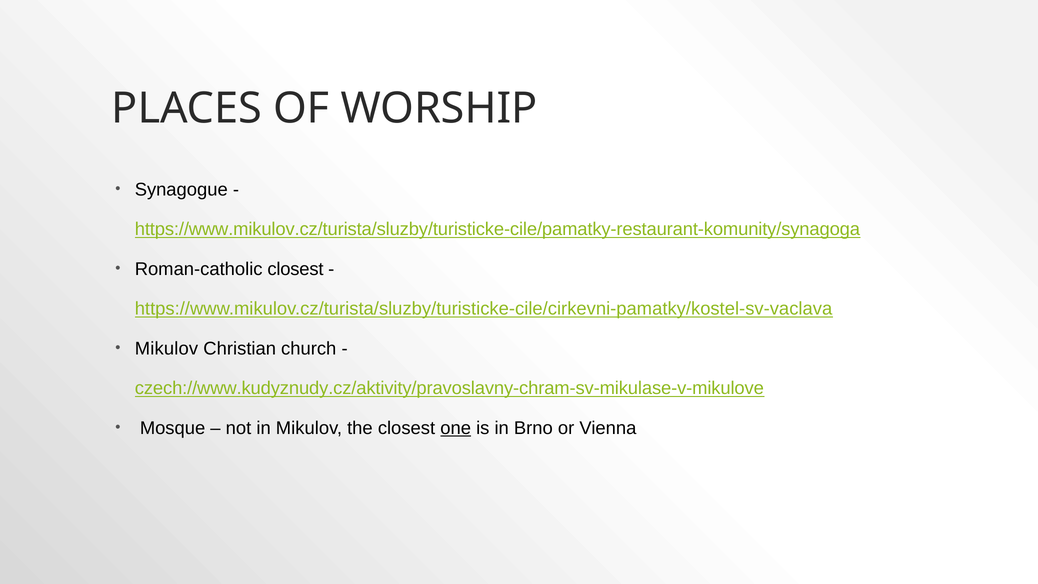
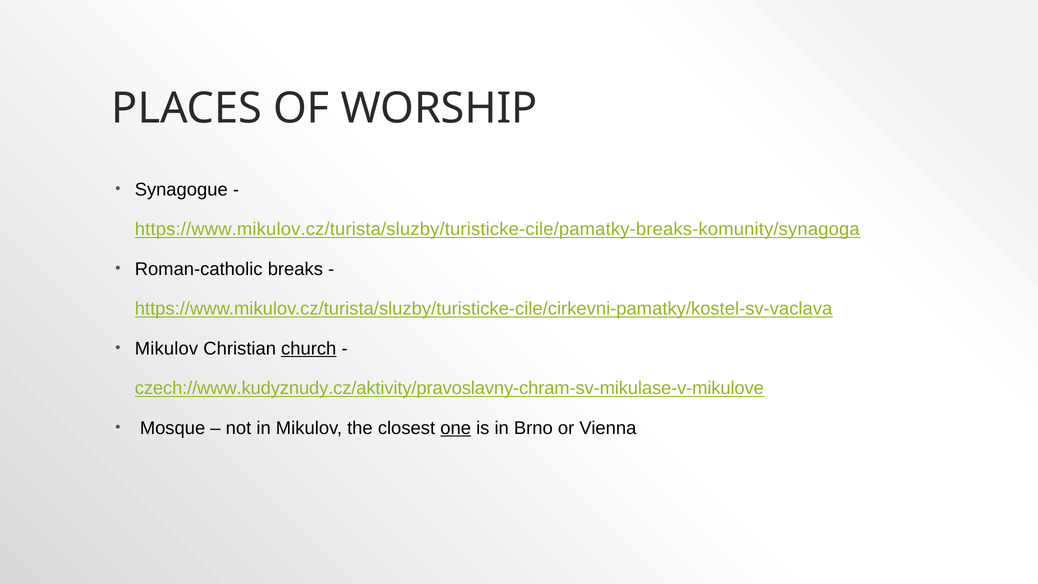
https://www.mikulov.cz/turista/sluzby/turisticke-cile/pamatky-restaurant-komunity/synagoga: https://www.mikulov.cz/turista/sluzby/turisticke-cile/pamatky-restaurant-komunity/synagoga -> https://www.mikulov.cz/turista/sluzby/turisticke-cile/pamatky-breaks-komunity/synagoga
Roman-catholic closest: closest -> breaks
church underline: none -> present
